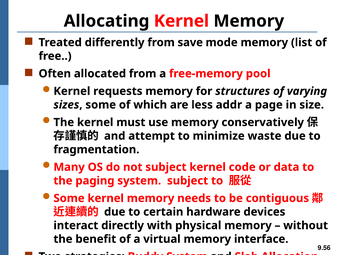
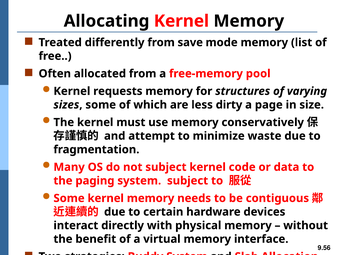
addr: addr -> dirty
